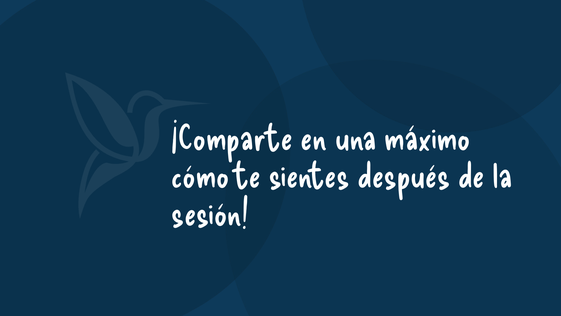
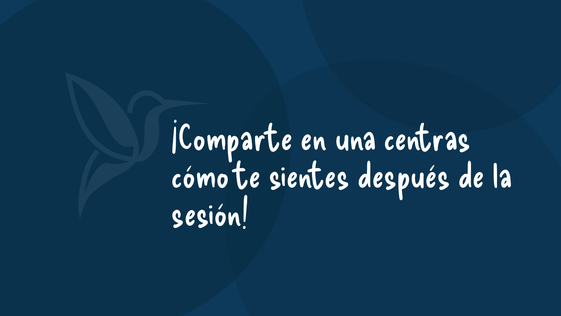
máximo: máximo -> centras
